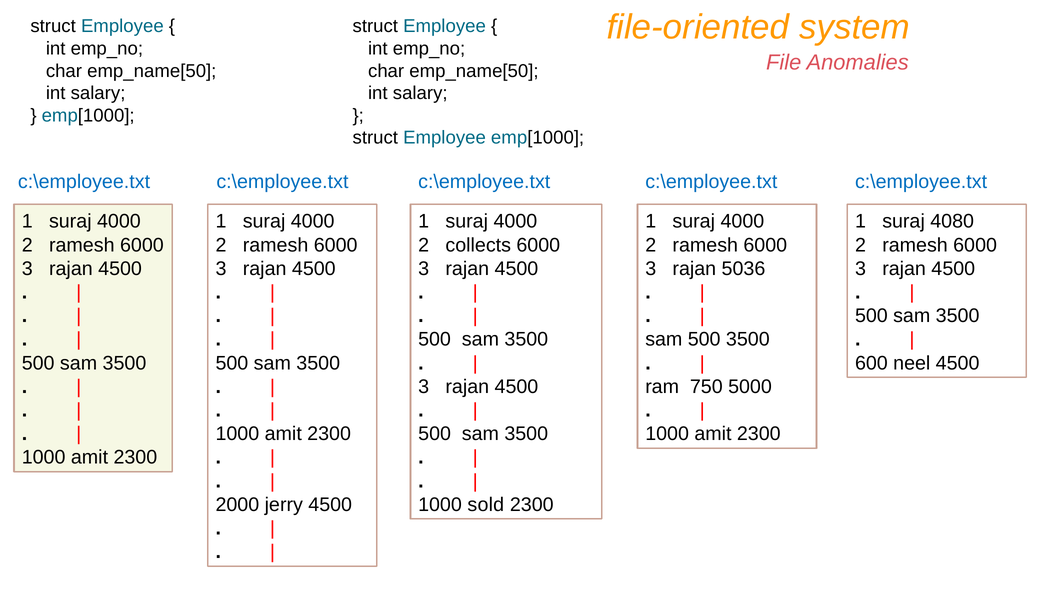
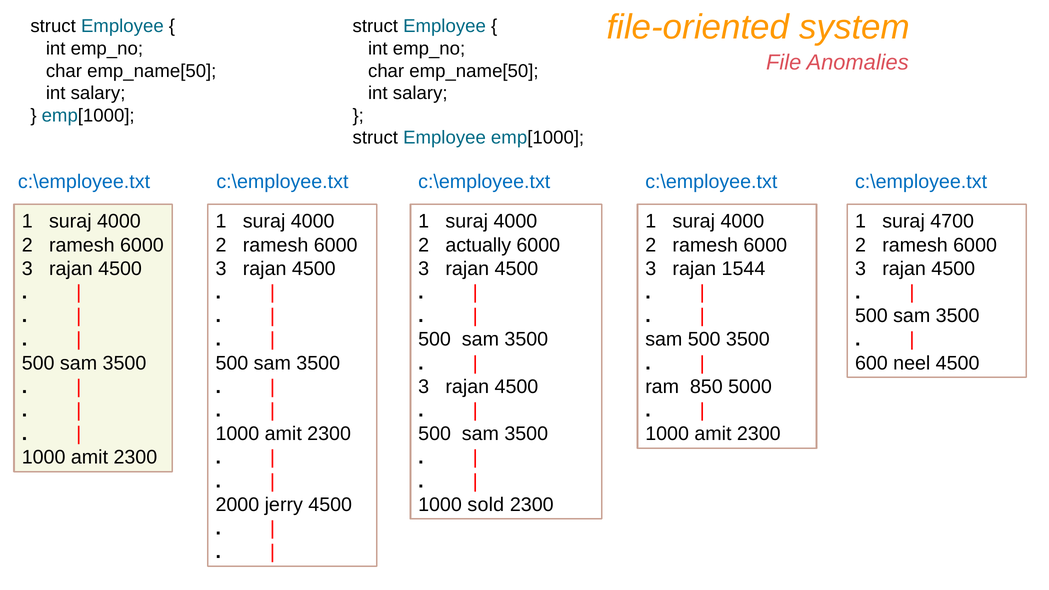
4080: 4080 -> 4700
collects: collects -> actually
5036: 5036 -> 1544
750: 750 -> 850
